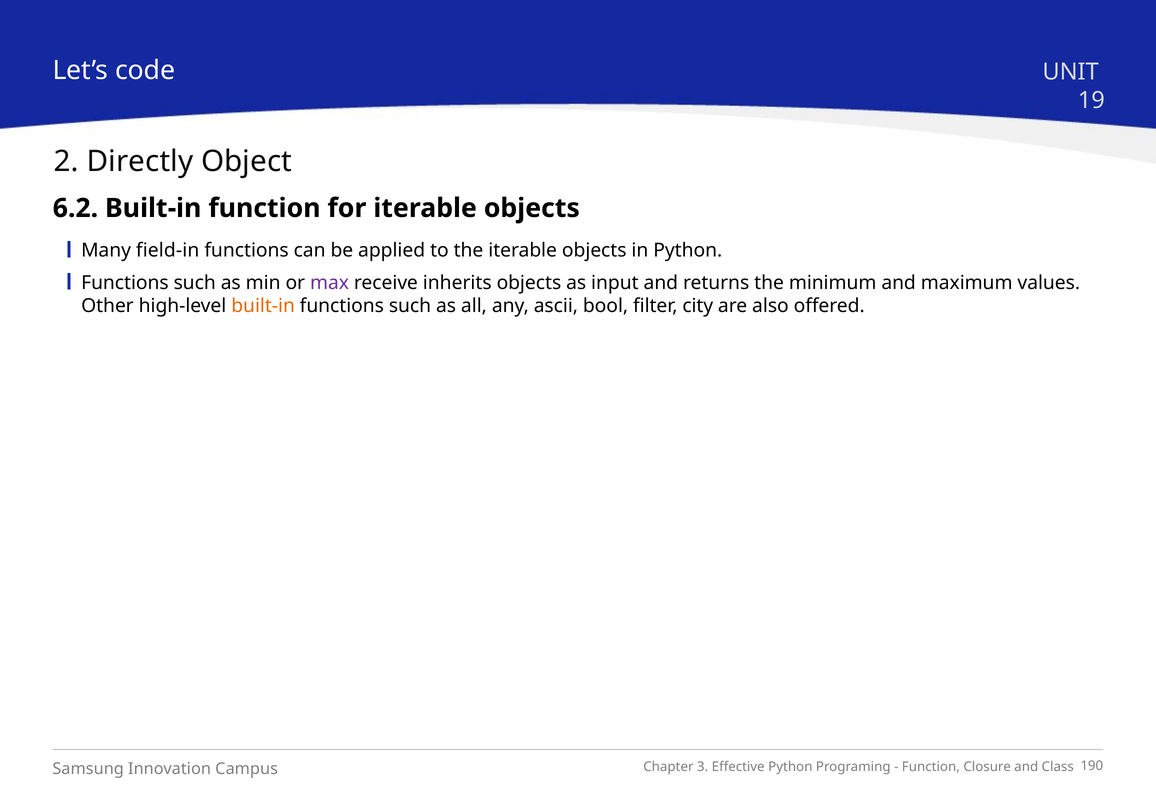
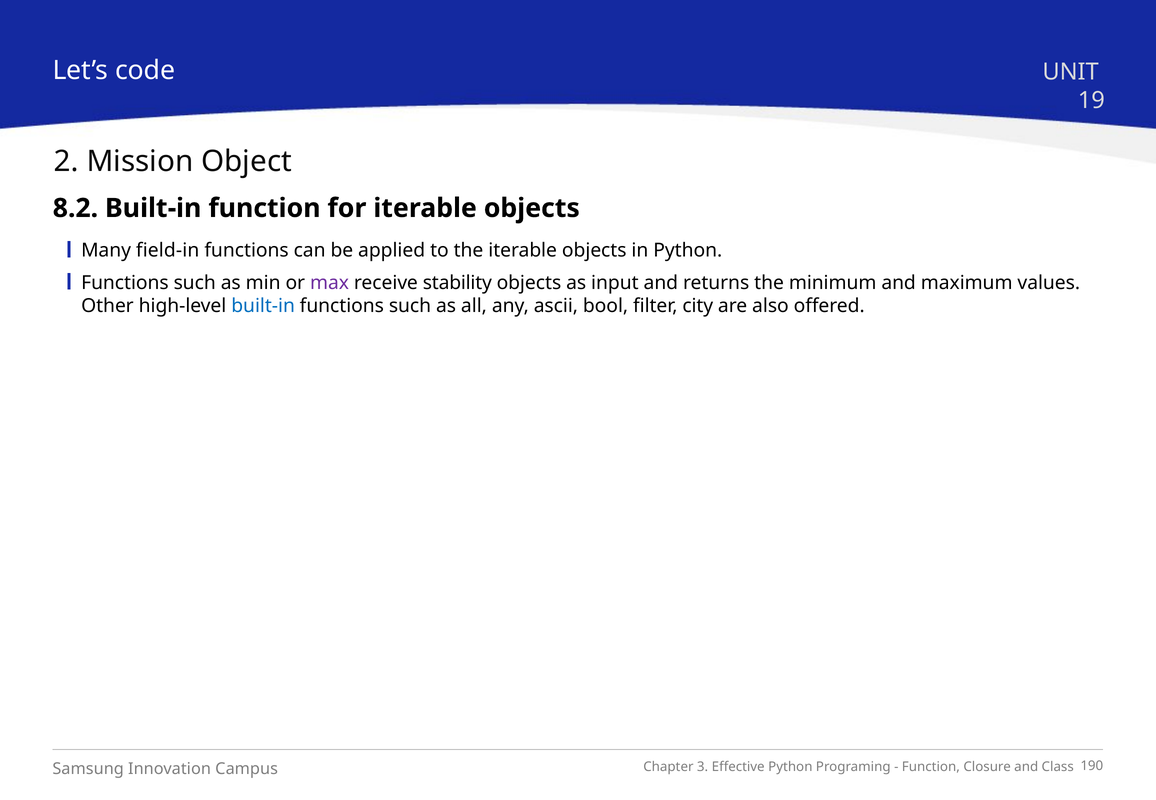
Directly: Directly -> Mission
6.2: 6.2 -> 8.2
inherits: inherits -> stability
built-in at (263, 306) colour: orange -> blue
